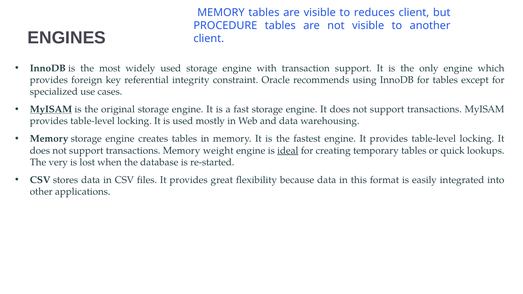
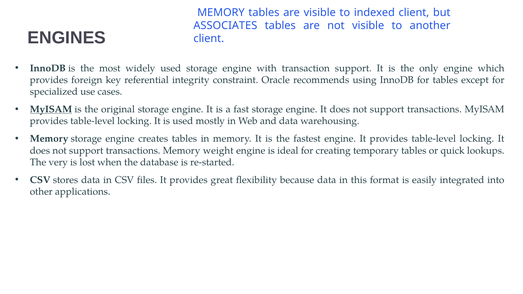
reduces: reduces -> indexed
PROCEDURE: PROCEDURE -> ASSOCIATES
ideal underline: present -> none
